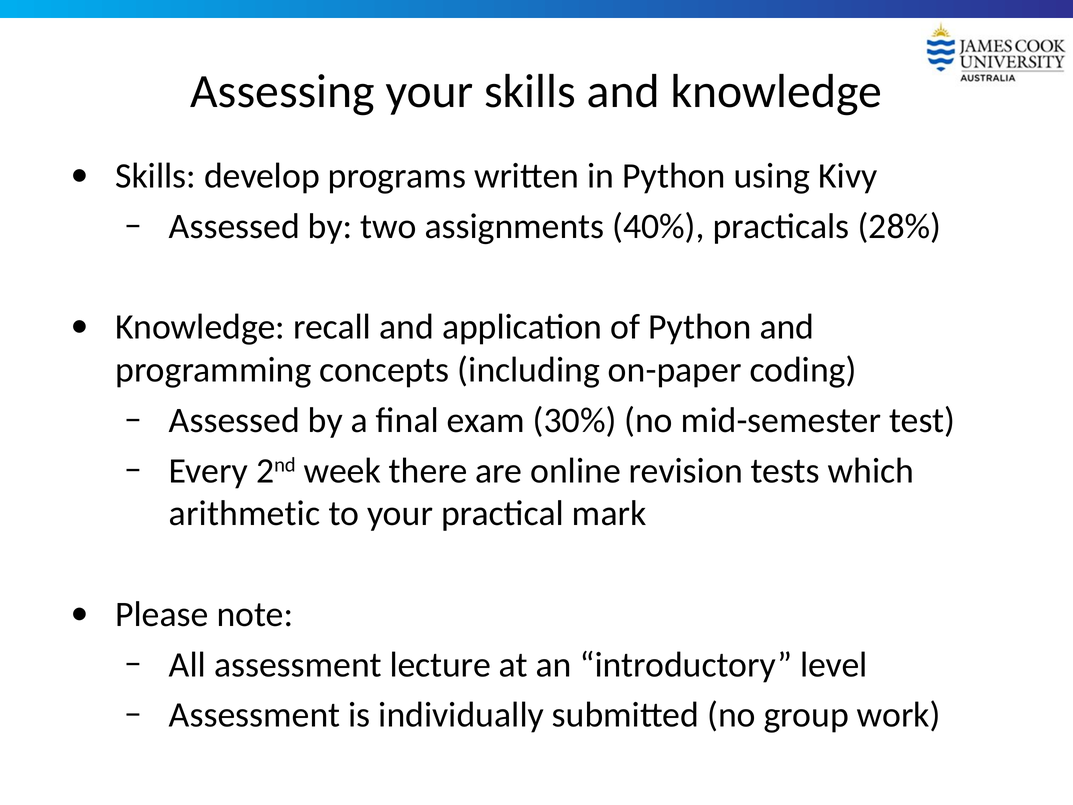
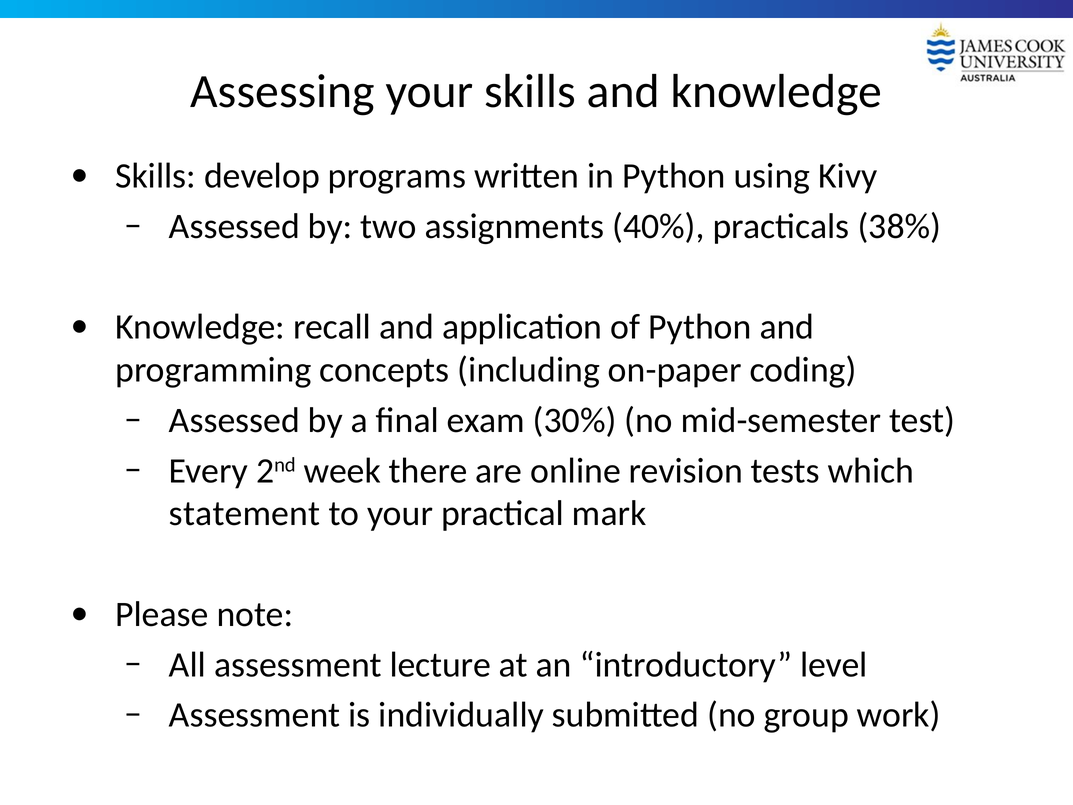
28%: 28% -> 38%
arithmetic: arithmetic -> statement
